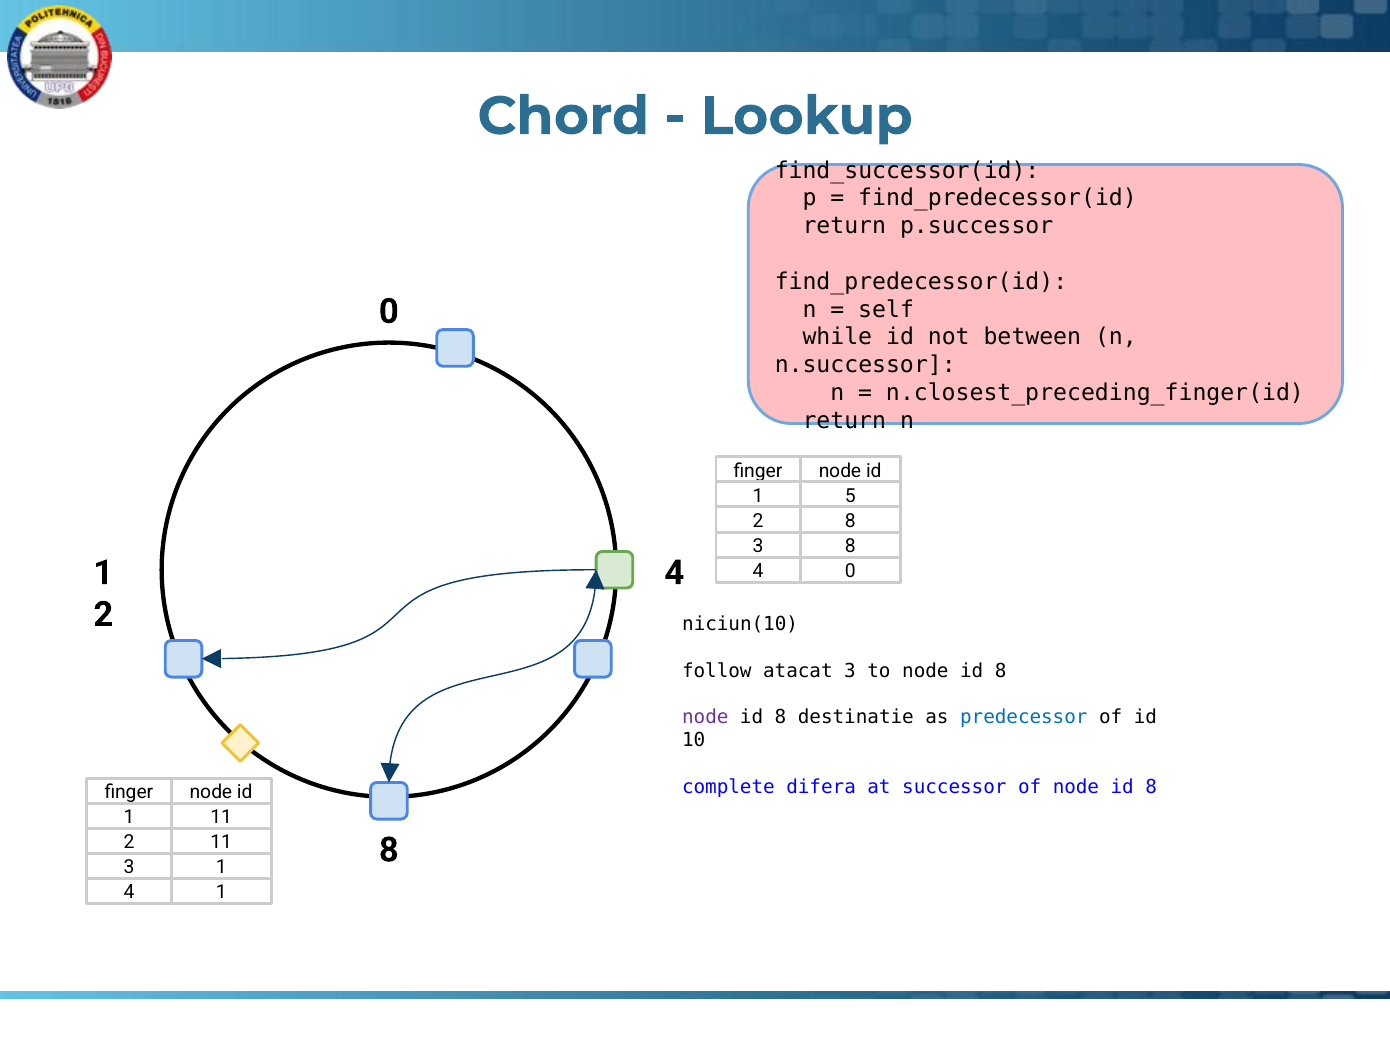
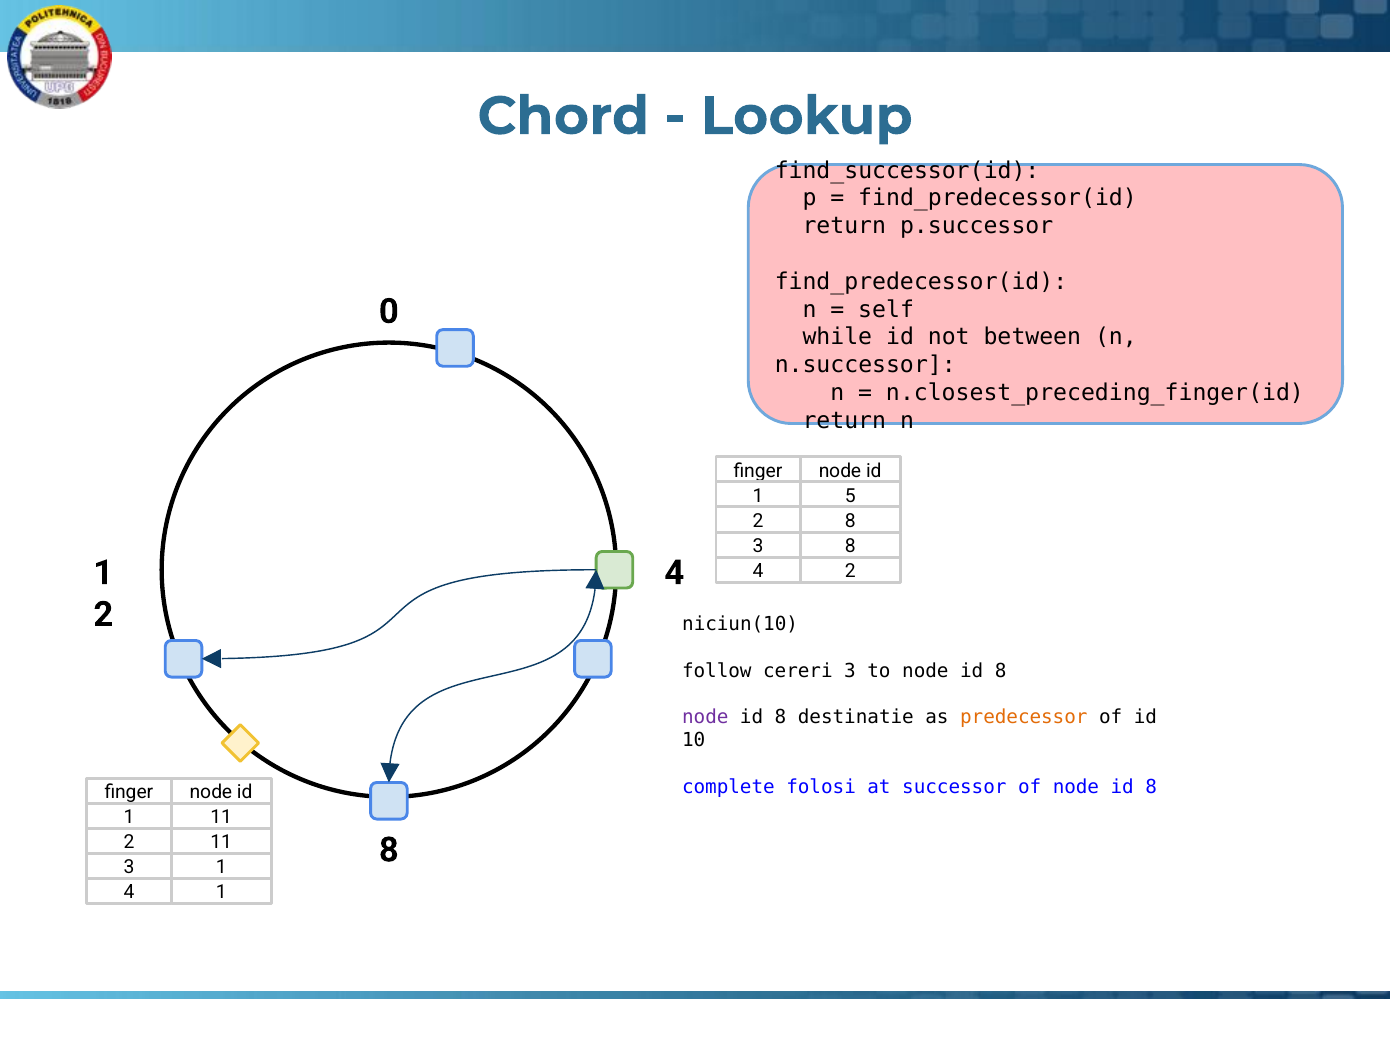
4 0: 0 -> 2
atacat: atacat -> cereri
predecessor colour: blue -> orange
difera: difera -> folosi
